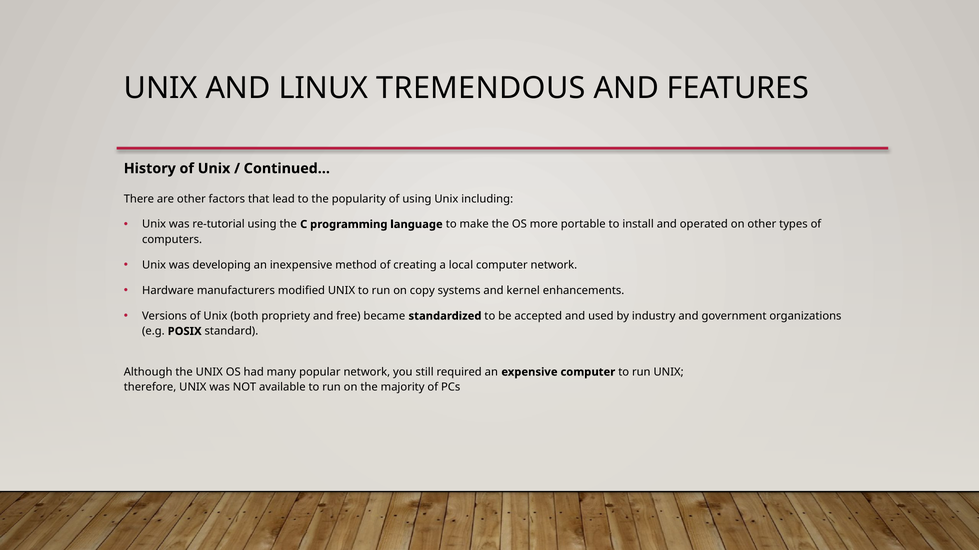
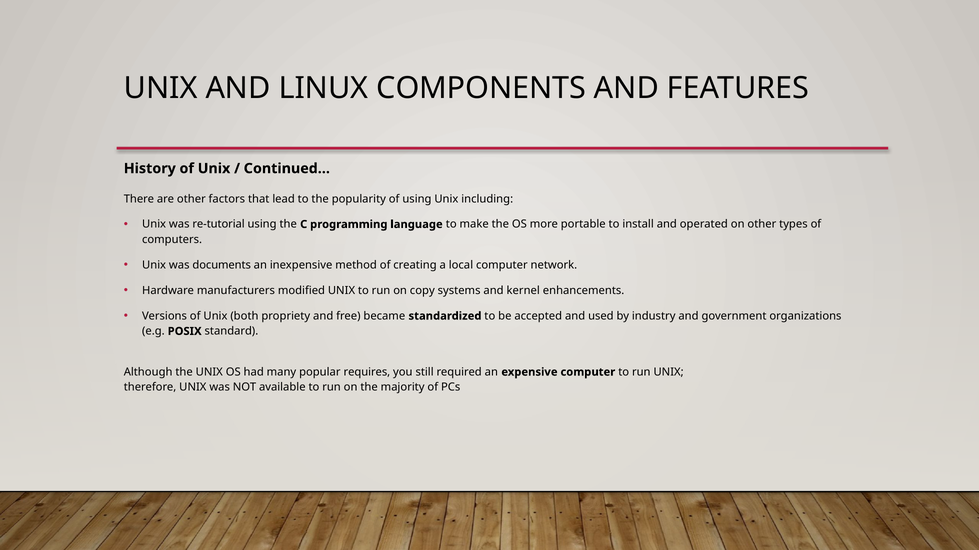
TREMENDOUS: TREMENDOUS -> COMPONENTS
developing: developing -> documents
popular network: network -> requires
